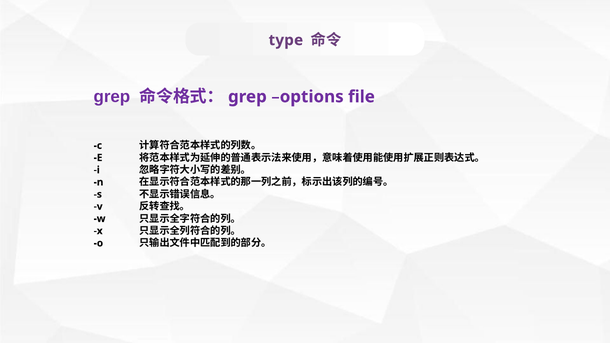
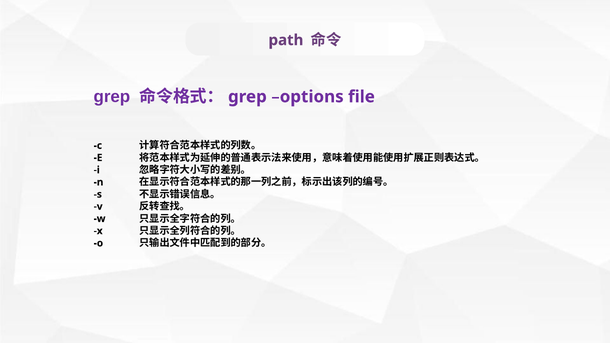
type: type -> path
